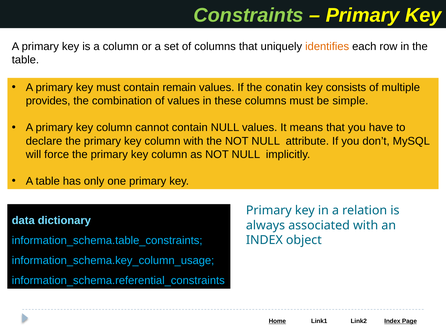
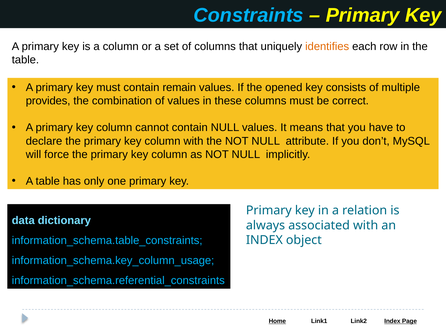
Constraints colour: light green -> light blue
conatin: conatin -> opened
simple: simple -> correct
